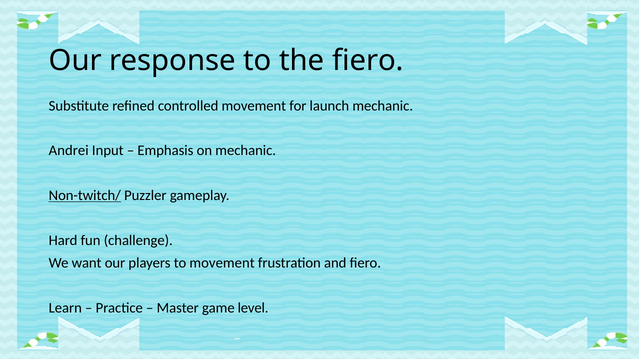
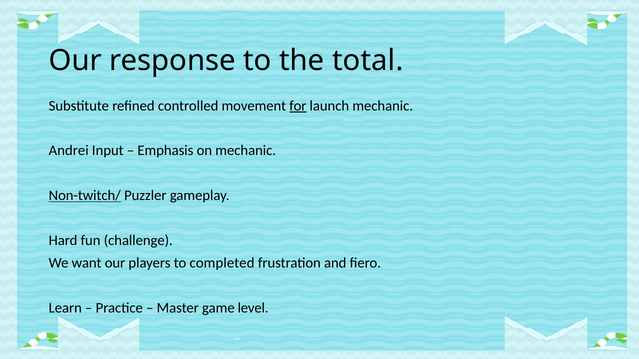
the fiero: fiero -> total
for underline: none -> present
to movement: movement -> completed
